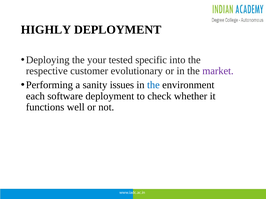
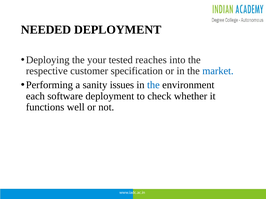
HIGHLY: HIGHLY -> NEEDED
specific: specific -> reaches
evolutionary: evolutionary -> specification
market colour: purple -> blue
